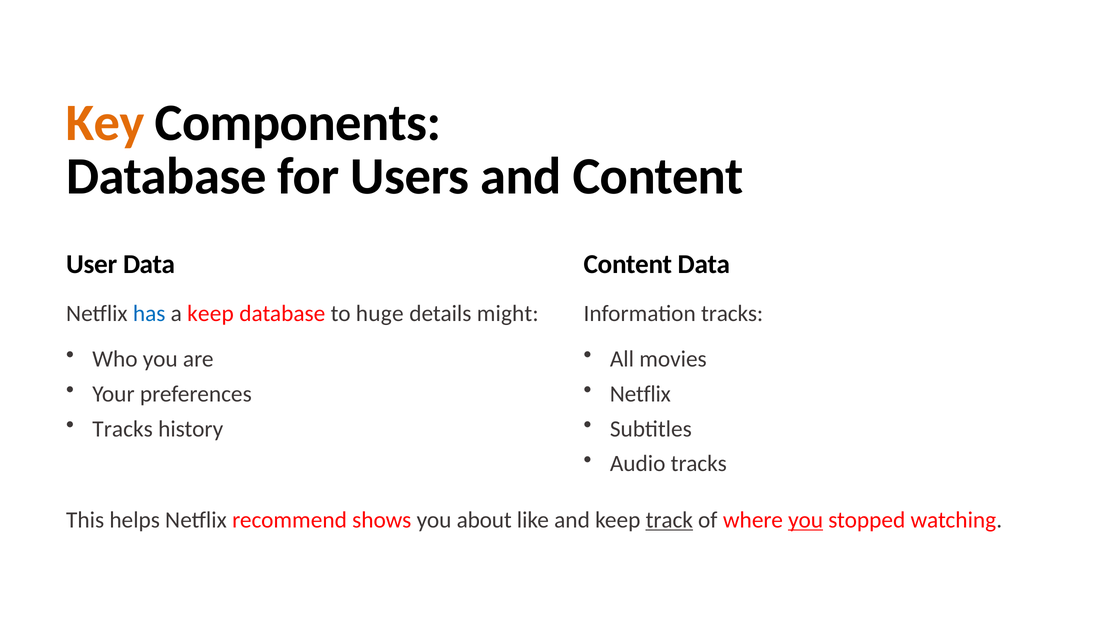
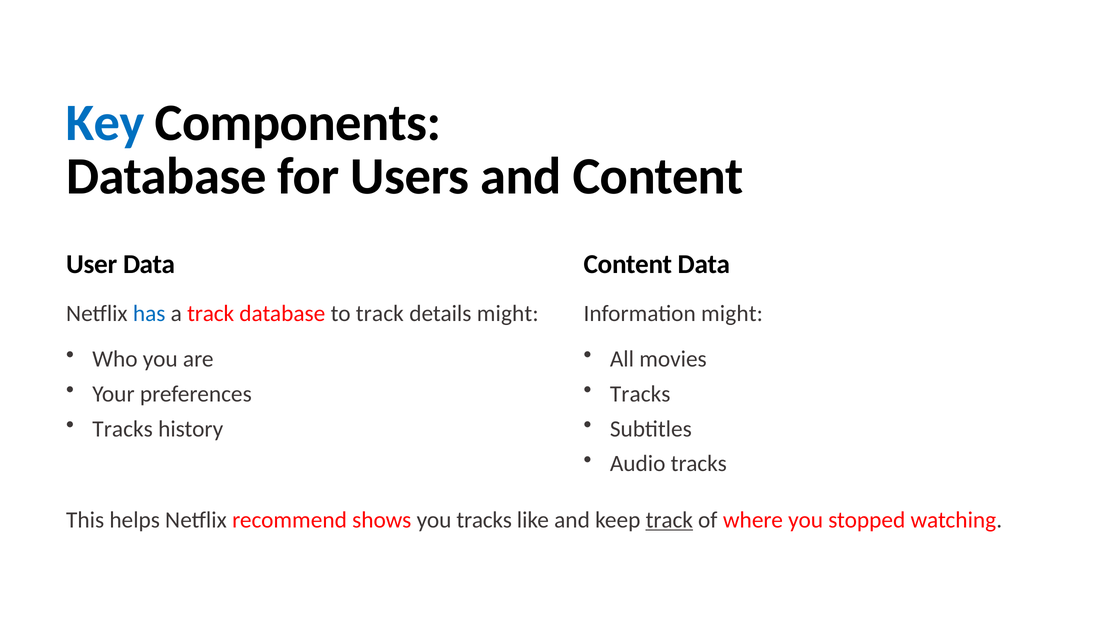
Key colour: orange -> blue
a keep: keep -> track
to huge: huge -> track
Information tracks: tracks -> might
Netflix at (640, 394): Netflix -> Tracks
you about: about -> tracks
you at (806, 520) underline: present -> none
